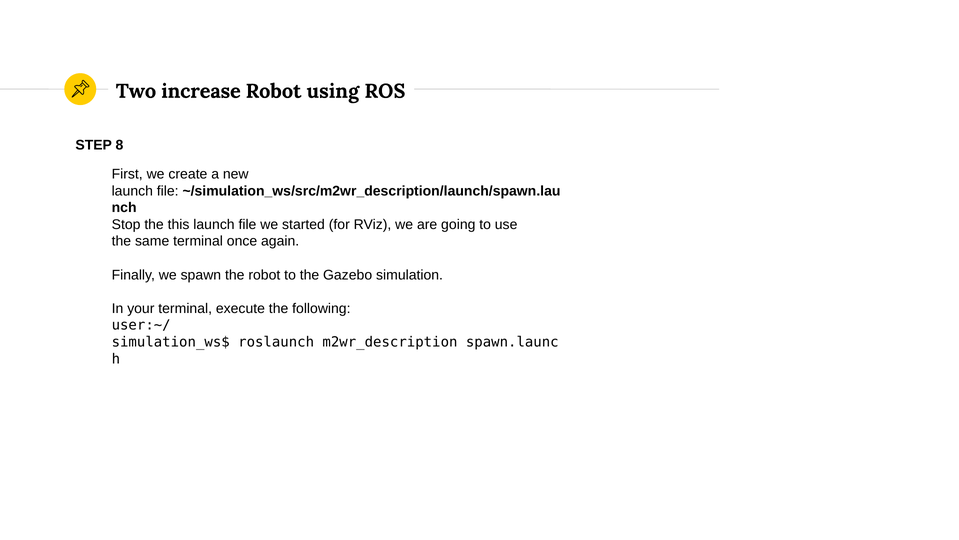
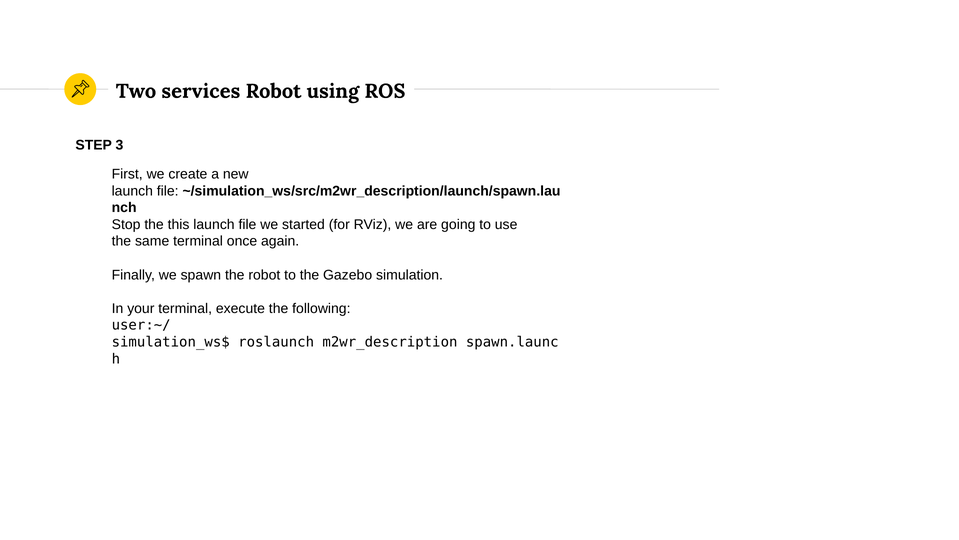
increase: increase -> services
8: 8 -> 3
